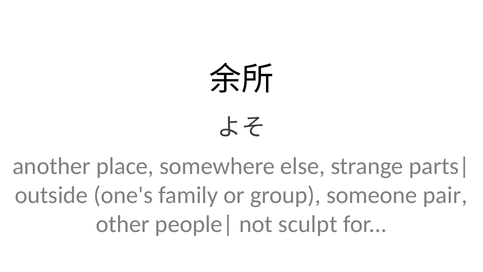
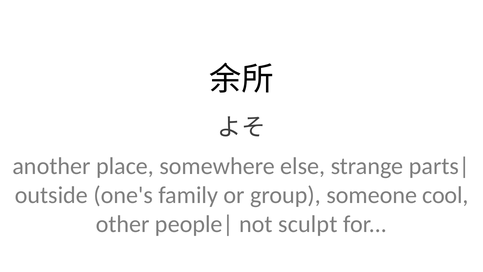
pair: pair -> cool
